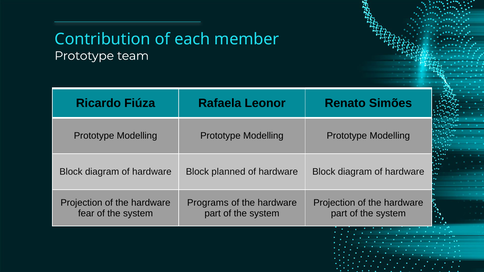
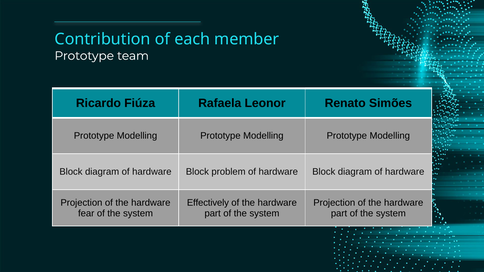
planned: planned -> problem
Programs: Programs -> Effectively
